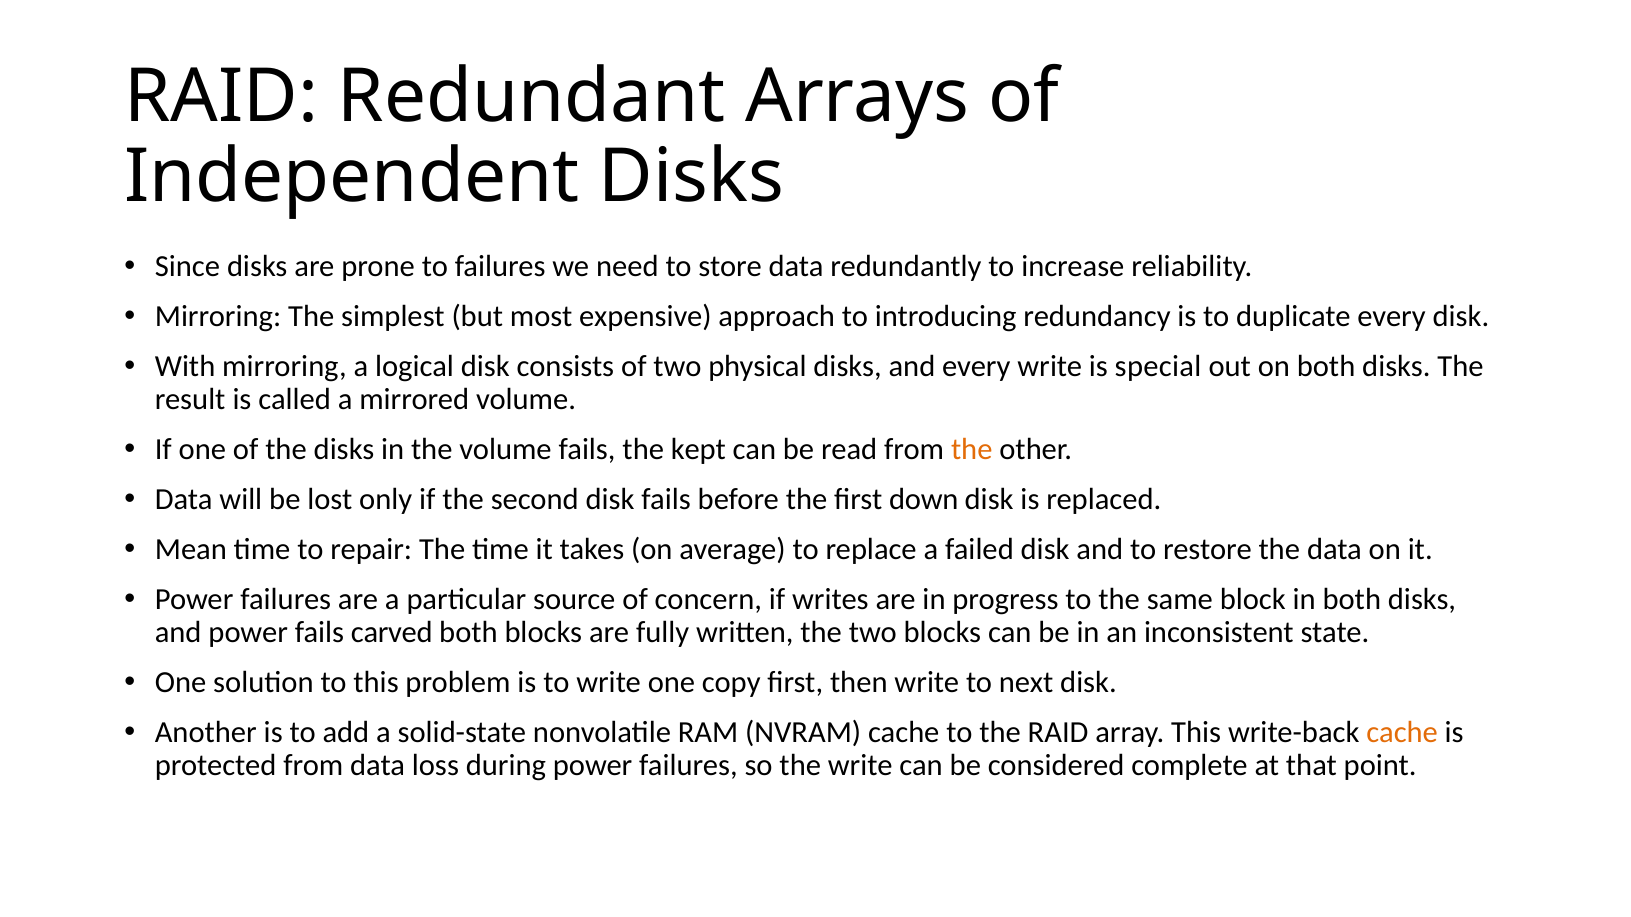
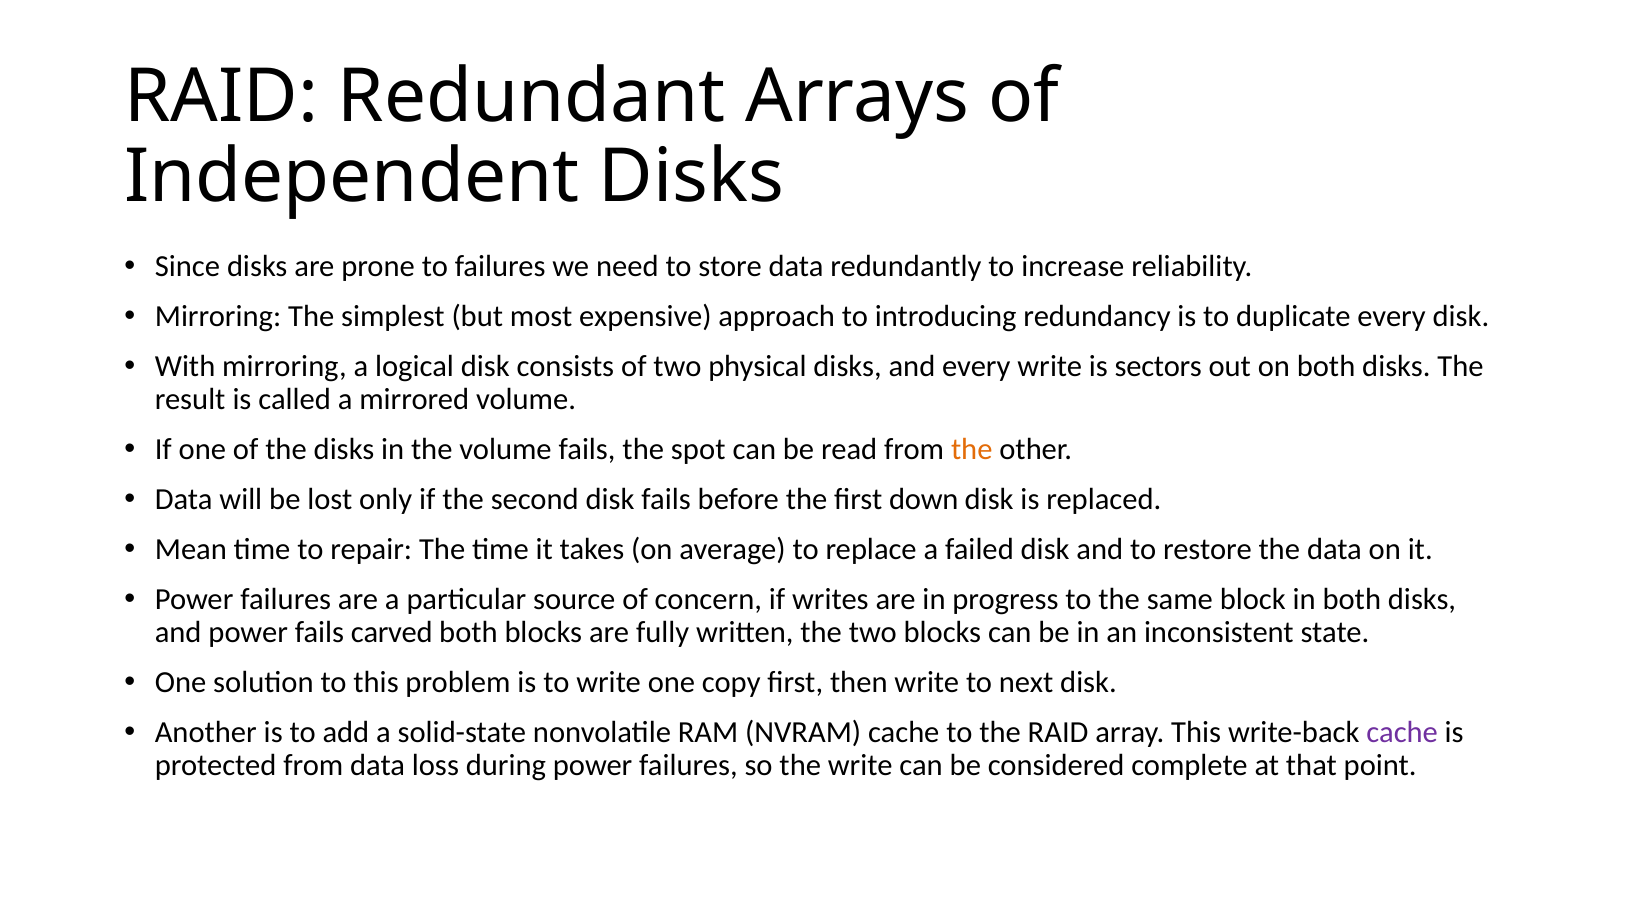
special: special -> sectors
kept: kept -> spot
cache at (1402, 733) colour: orange -> purple
